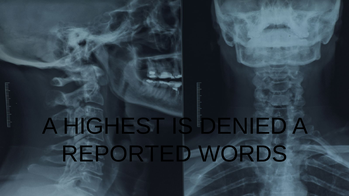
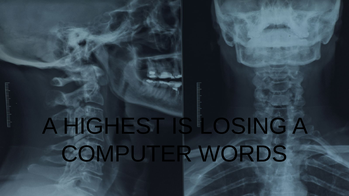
DENIED: DENIED -> LOSING
REPORTED: REPORTED -> COMPUTER
